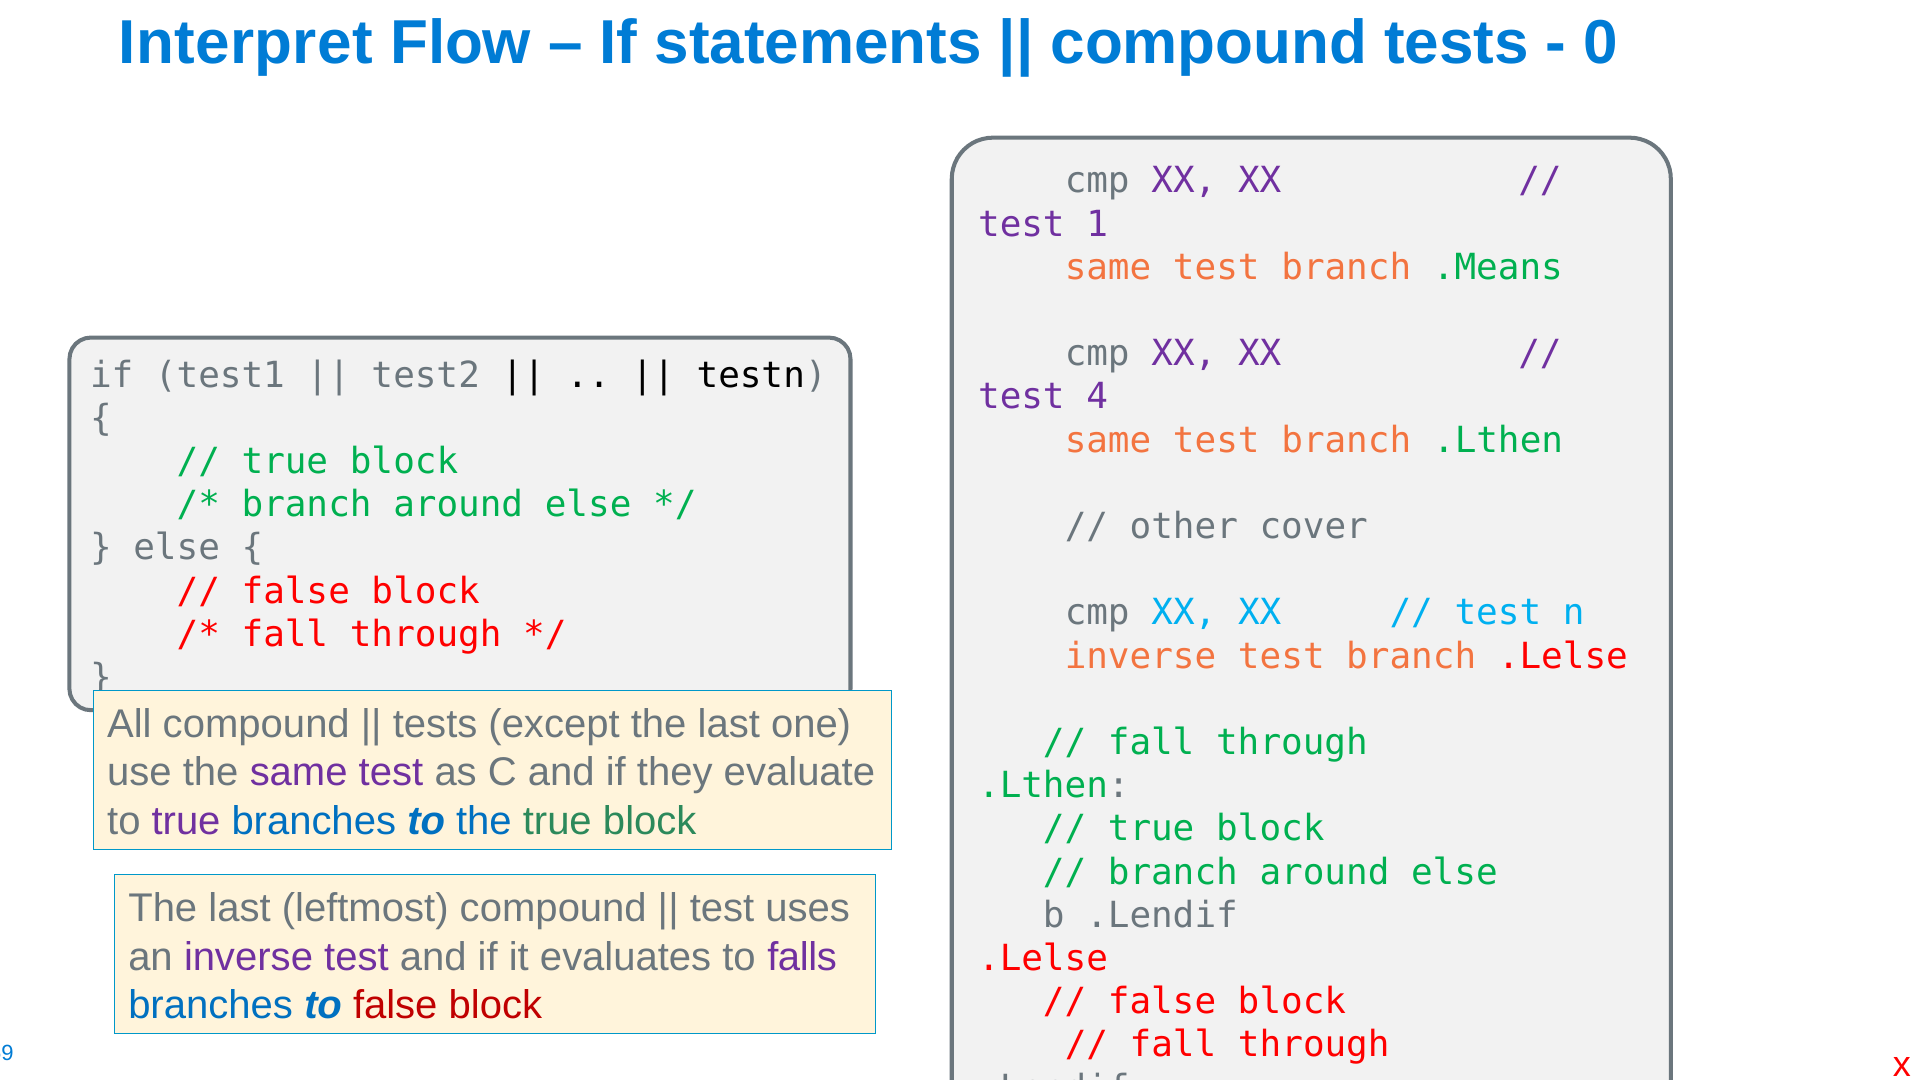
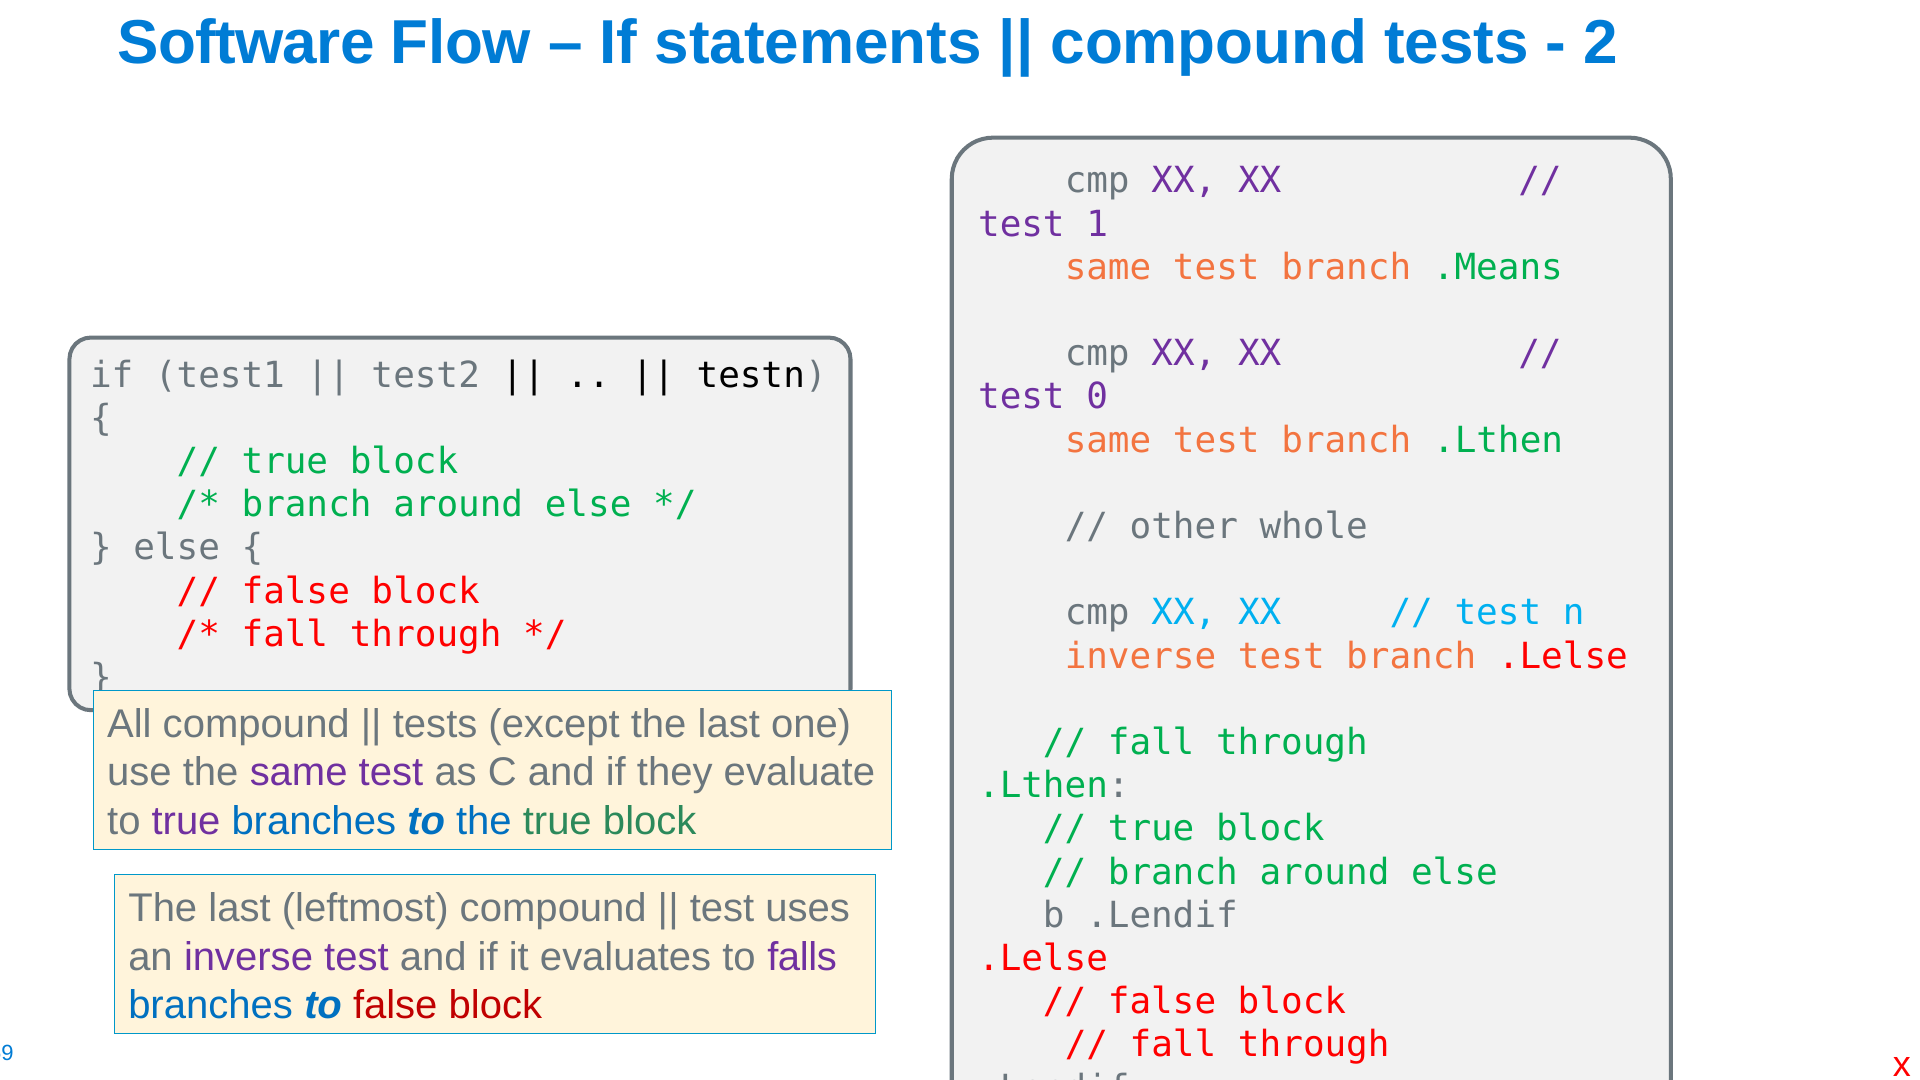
Interpret: Interpret -> Software
0: 0 -> 2
4: 4 -> 0
cover: cover -> whole
